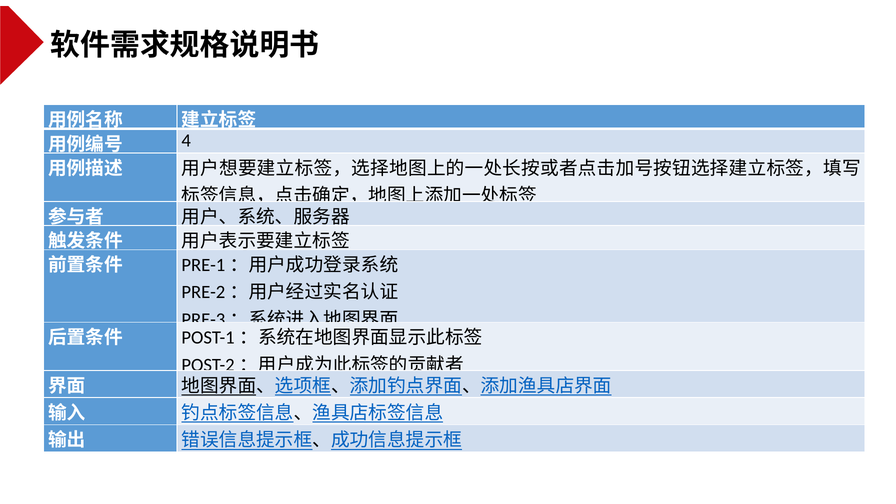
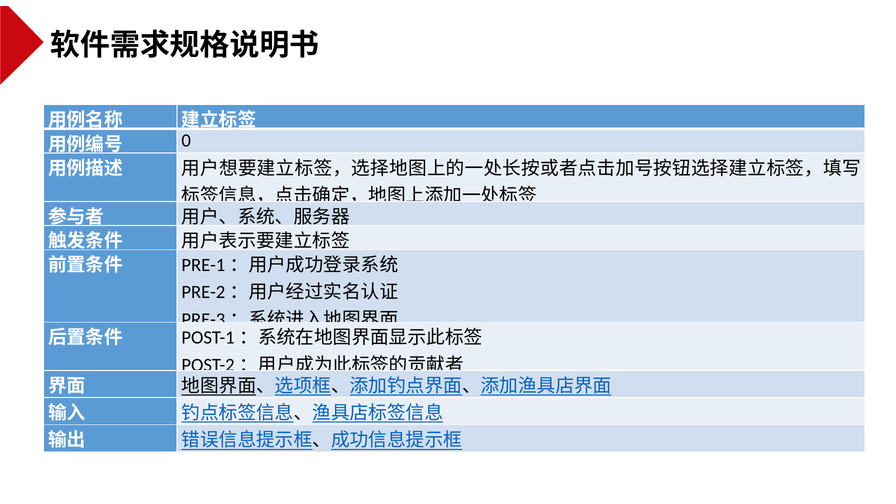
4: 4 -> 0
